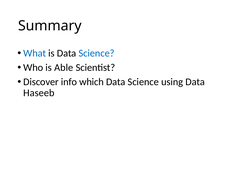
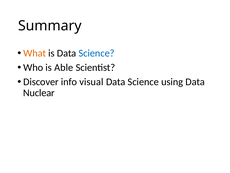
What colour: blue -> orange
which: which -> visual
Haseeb: Haseeb -> Nuclear
